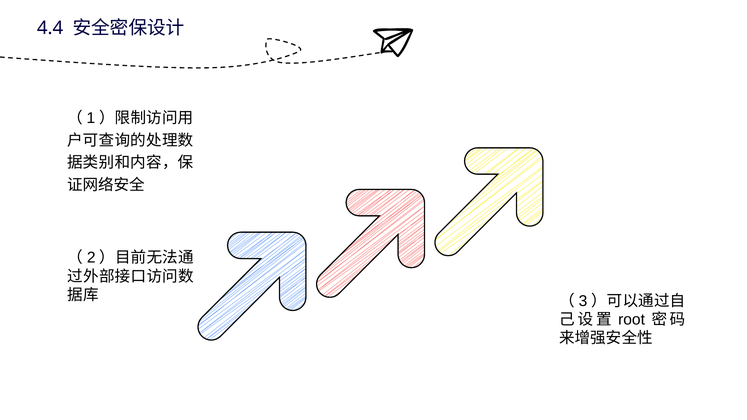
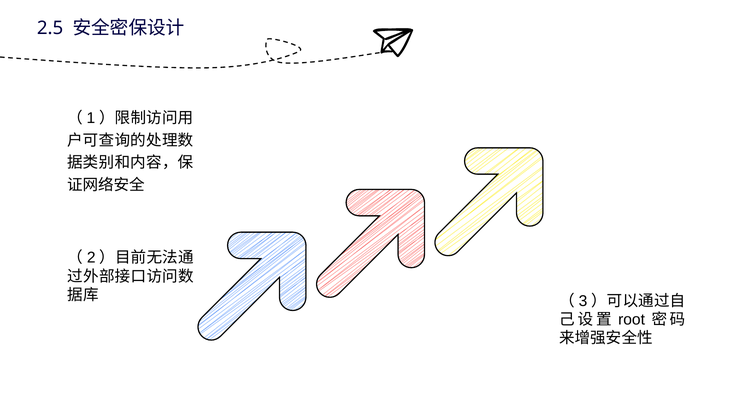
4.4: 4.4 -> 2.5
